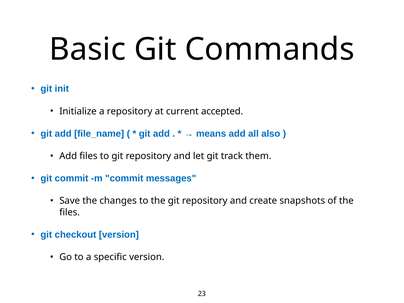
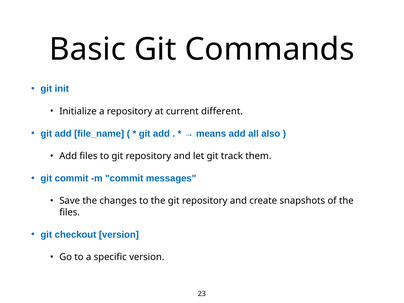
accepted: accepted -> different
